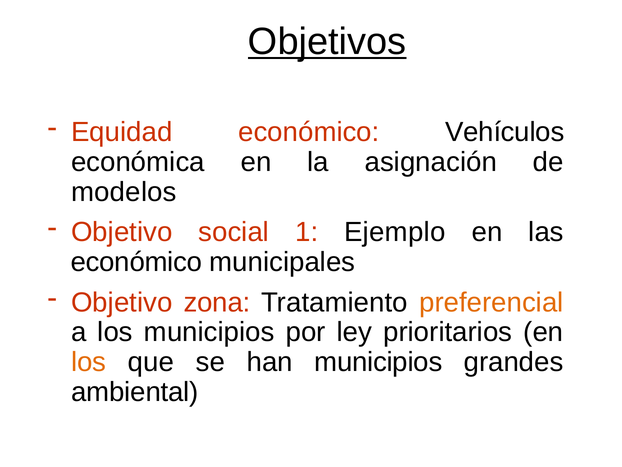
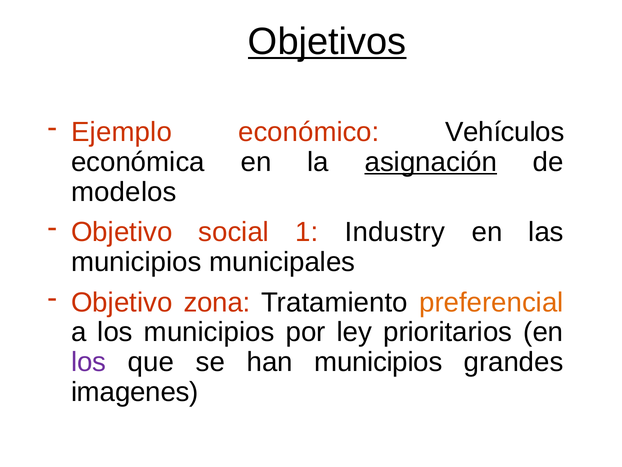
Equidad: Equidad -> Ejemplo
asignación underline: none -> present
Ejemplo: Ejemplo -> Industry
económico at (136, 262): económico -> municipios
los at (89, 362) colour: orange -> purple
ambiental: ambiental -> imagenes
